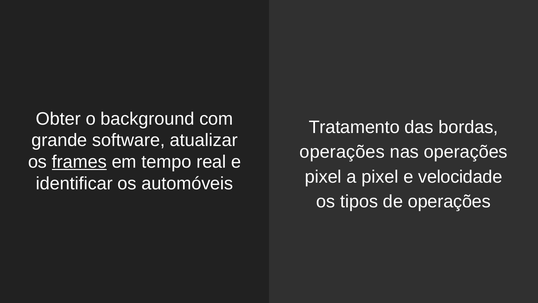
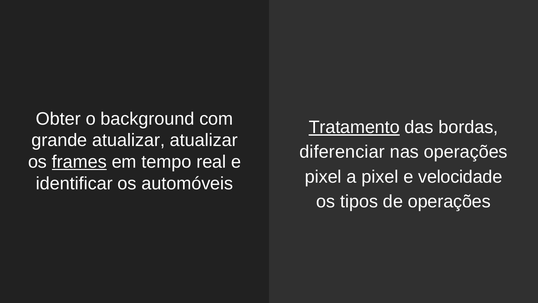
Tratamento underline: none -> present
grande software: software -> atualizar
operações at (342, 152): operações -> diferenciar
